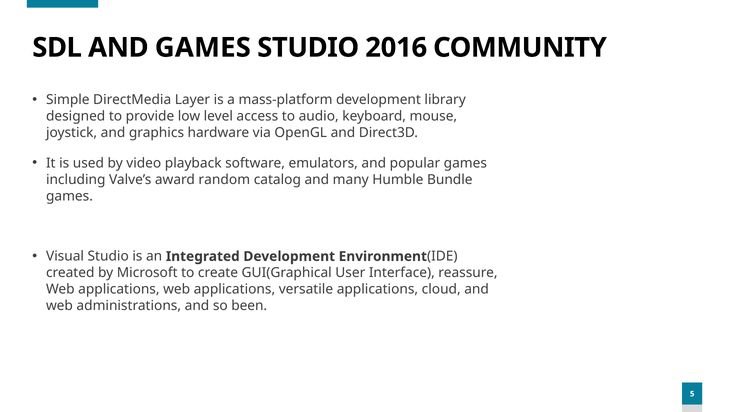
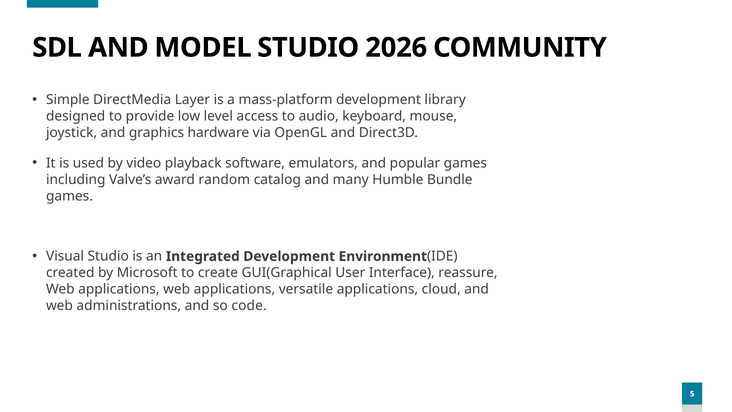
AND GAMES: GAMES -> MODEL
2016: 2016 -> 2026
been: been -> code
